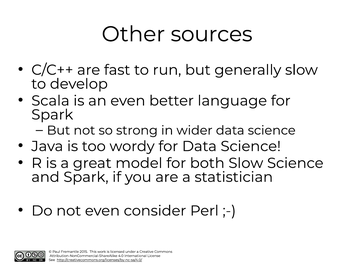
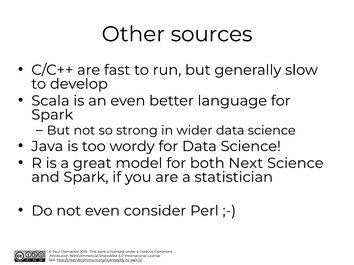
both Slow: Slow -> Next
